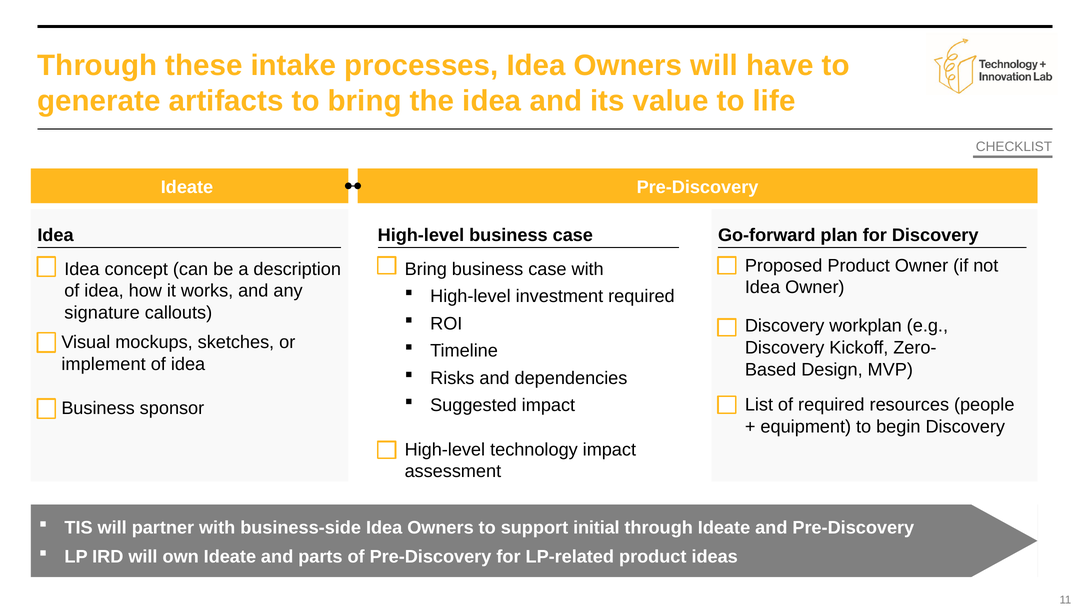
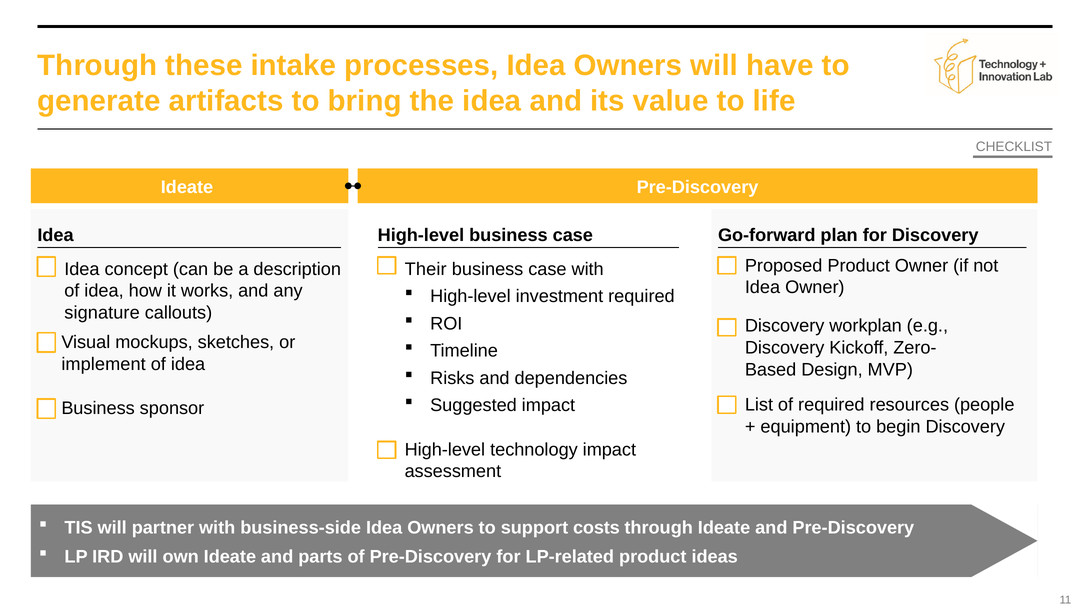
Bring at (426, 269): Bring -> Their
initial: initial -> costs
